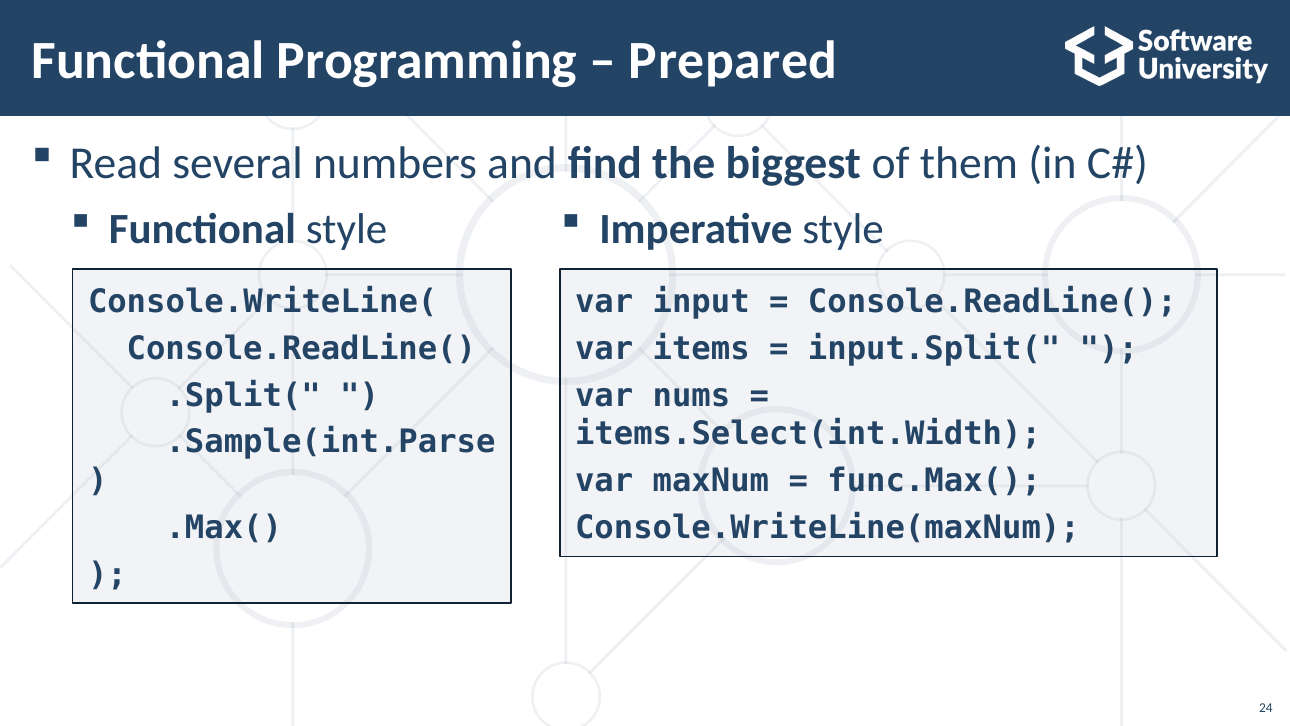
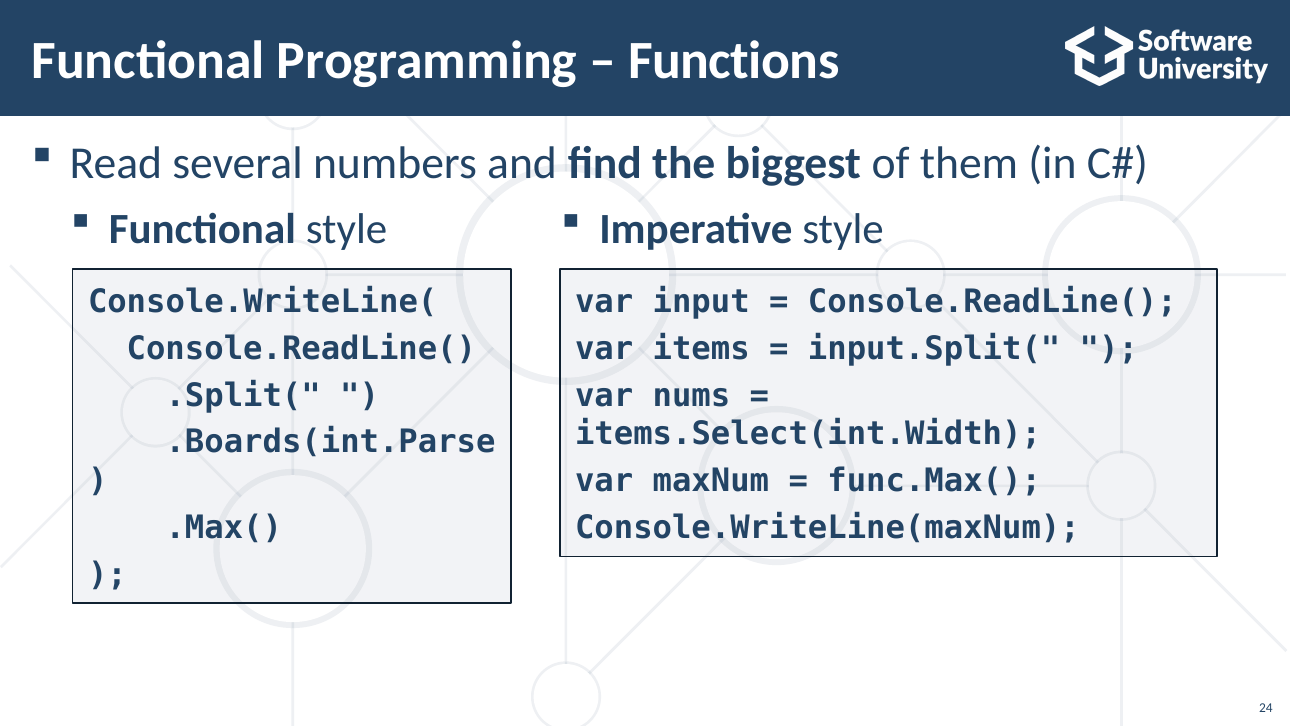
Prepared: Prepared -> Functions
.Sample(int.Parse: .Sample(int.Parse -> .Boards(int.Parse
